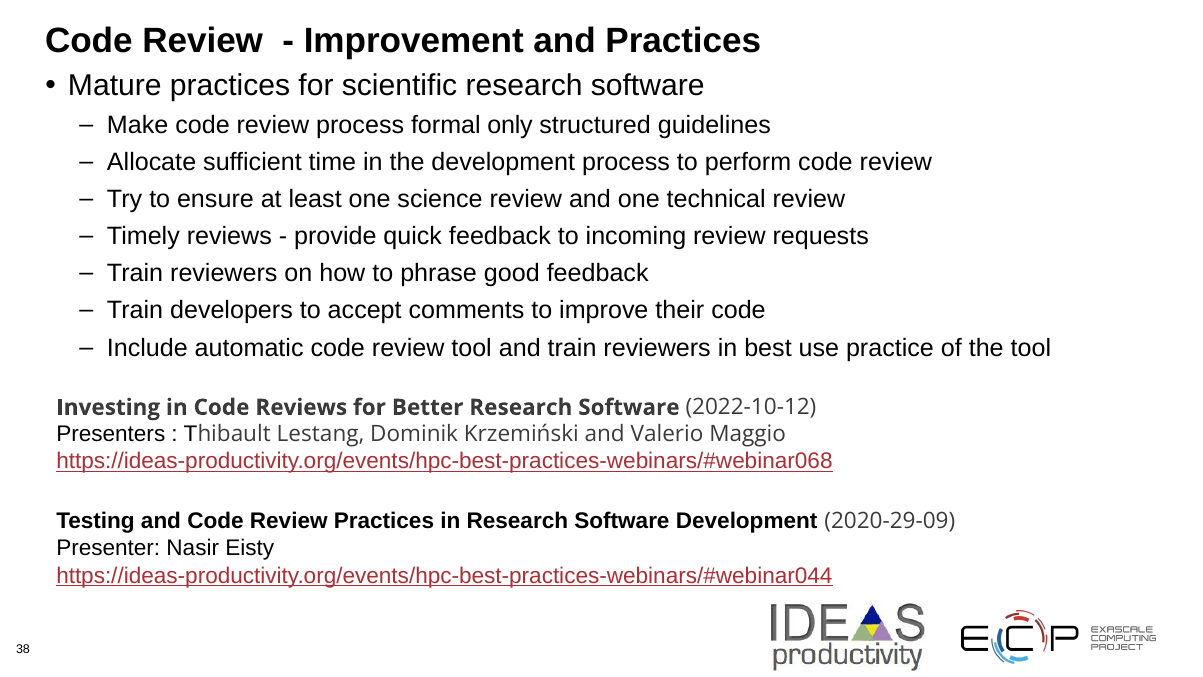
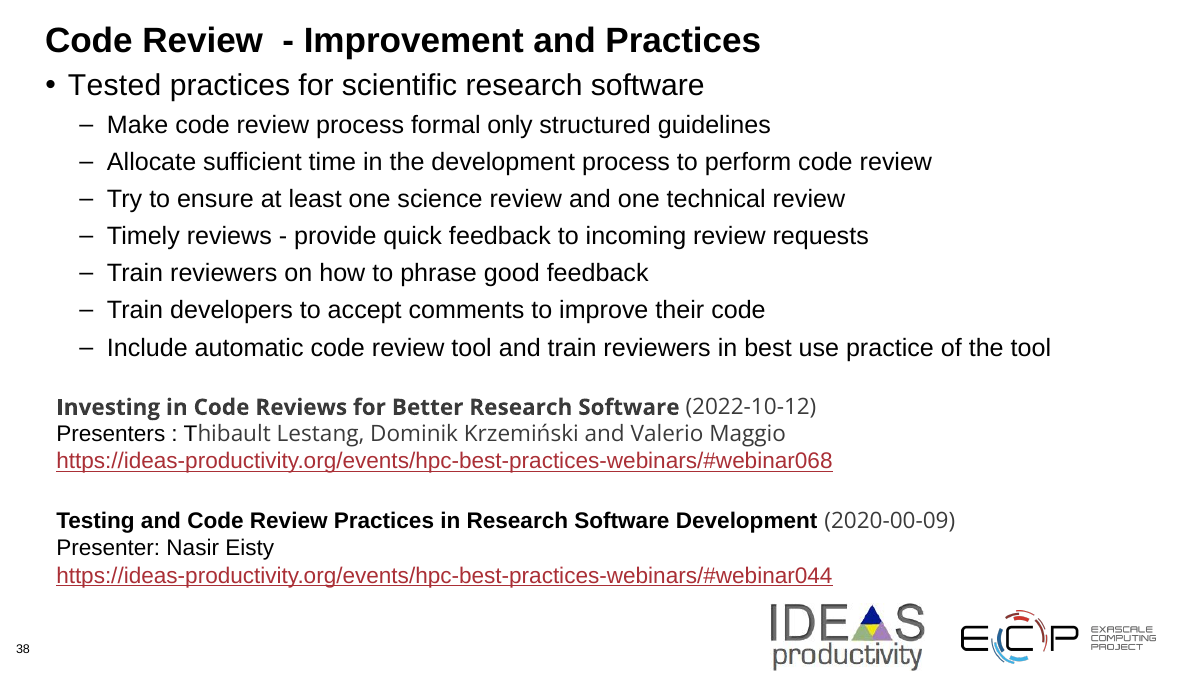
Mature: Mature -> Tested
2020-29-09: 2020-29-09 -> 2020-00-09
